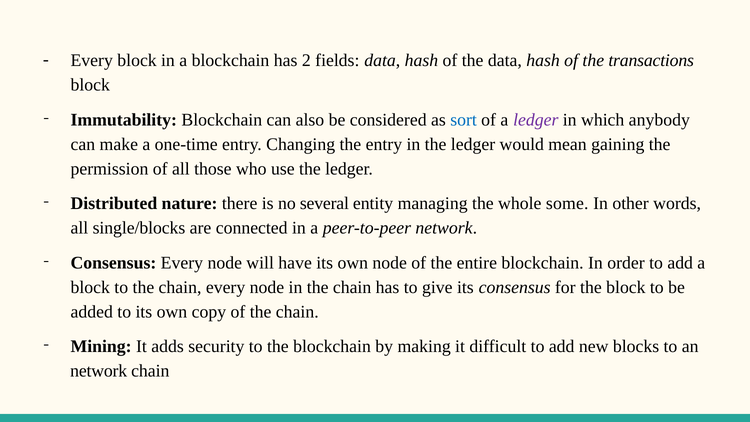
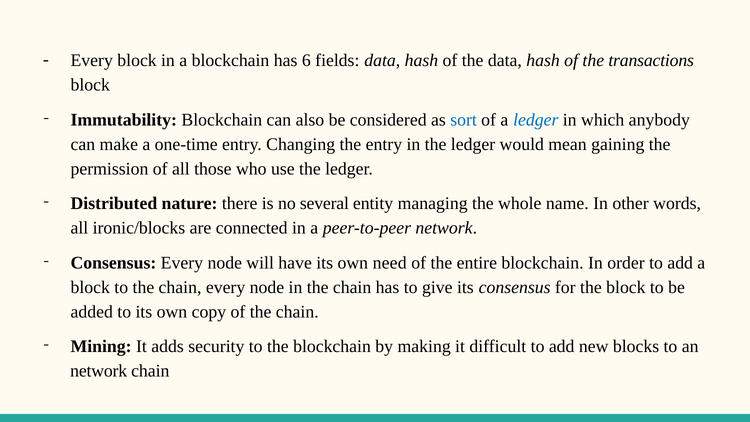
2: 2 -> 6
ledger at (536, 120) colour: purple -> blue
some: some -> name
single/blocks: single/blocks -> ironic/blocks
own node: node -> need
